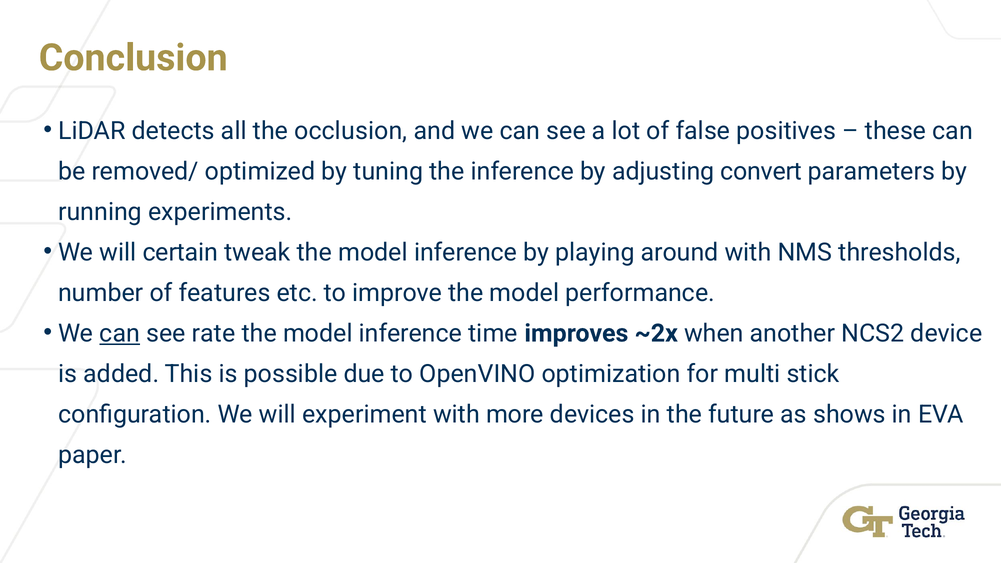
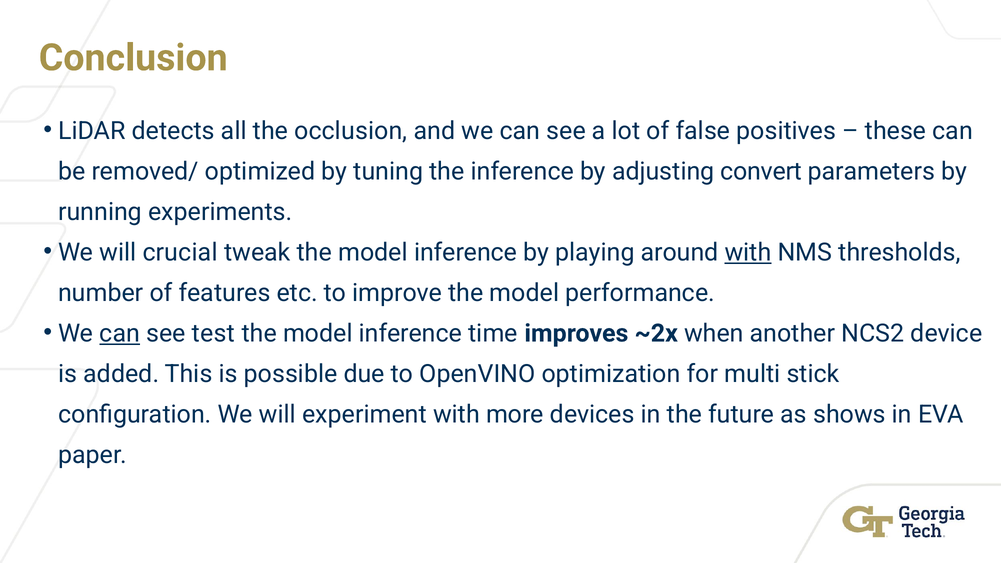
certain: certain -> crucial
with at (748, 252) underline: none -> present
rate: rate -> test
